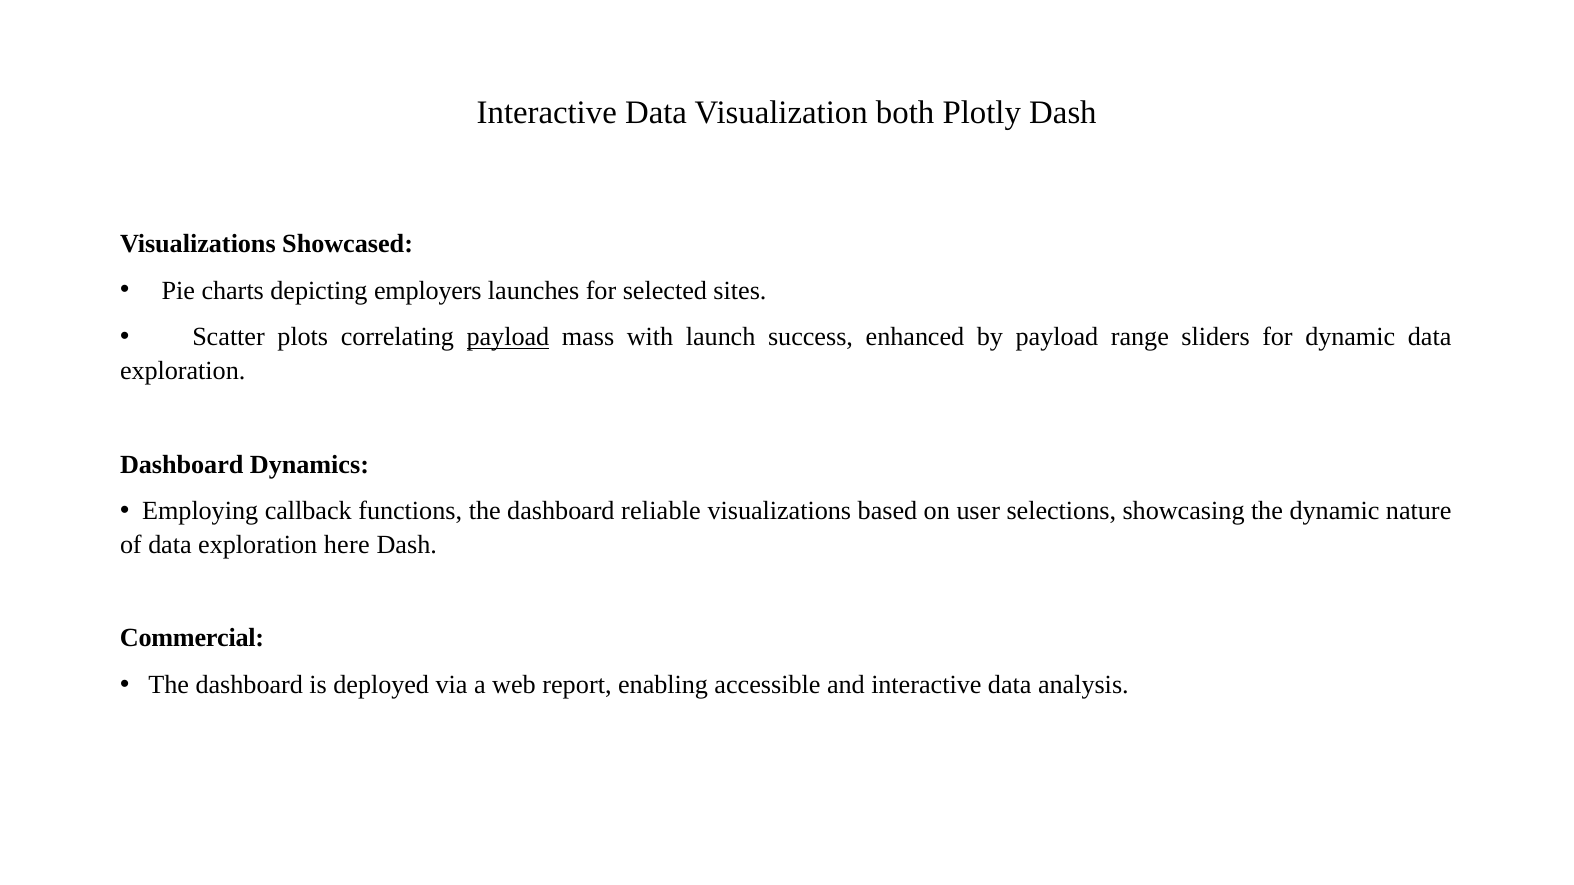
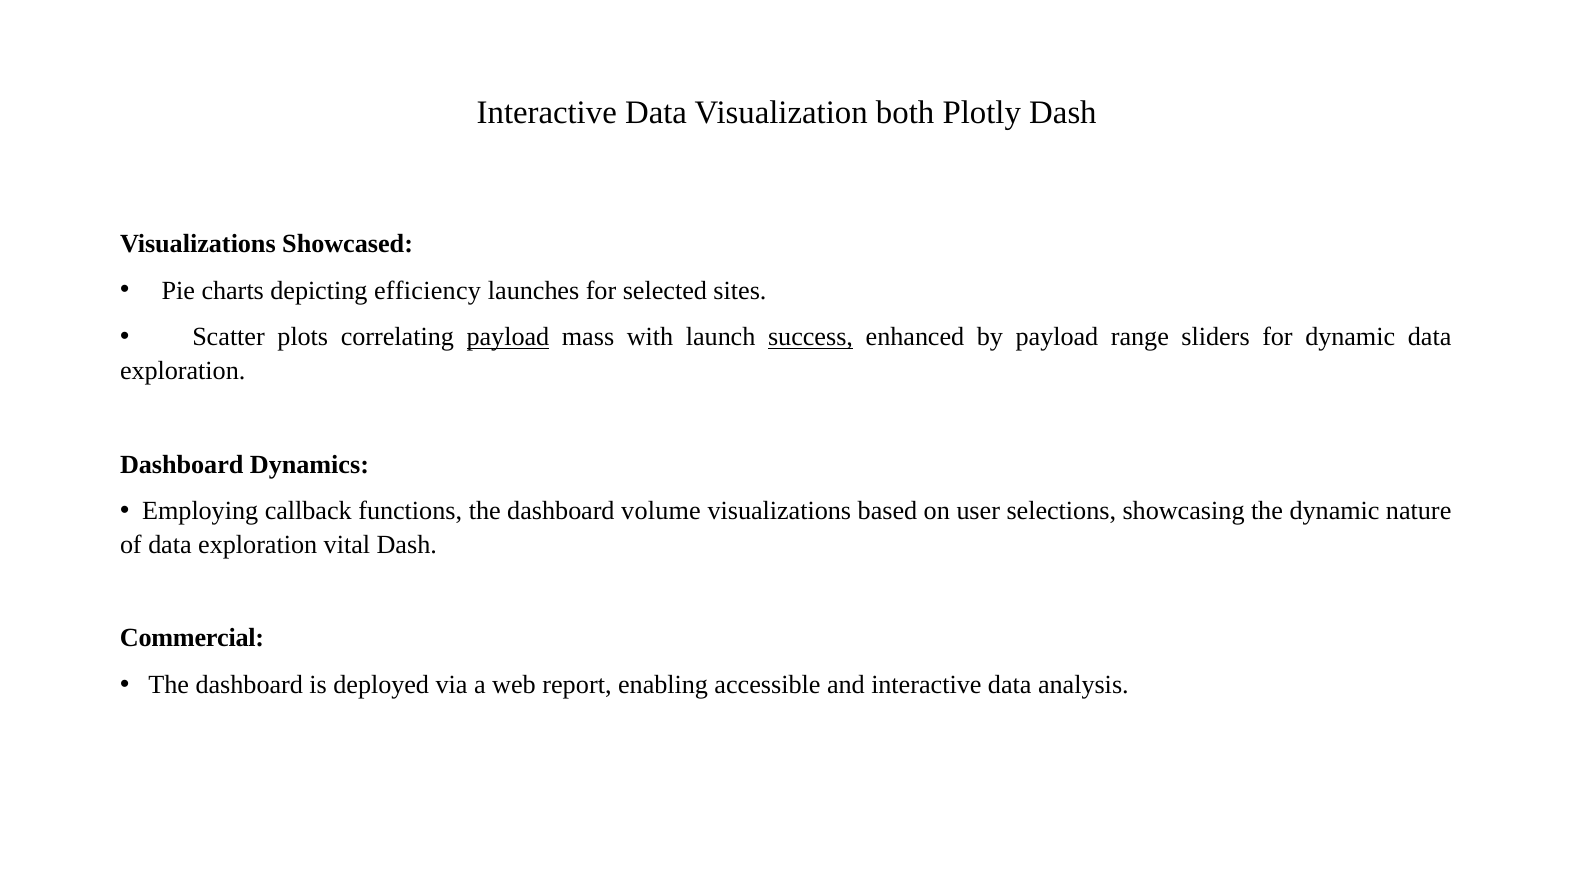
employers: employers -> efficiency
success underline: none -> present
reliable: reliable -> volume
here: here -> vital
